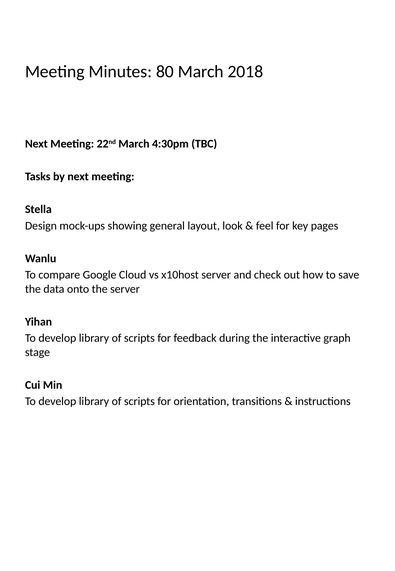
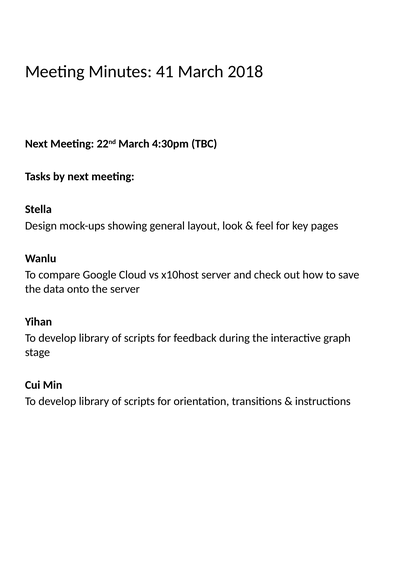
80: 80 -> 41
